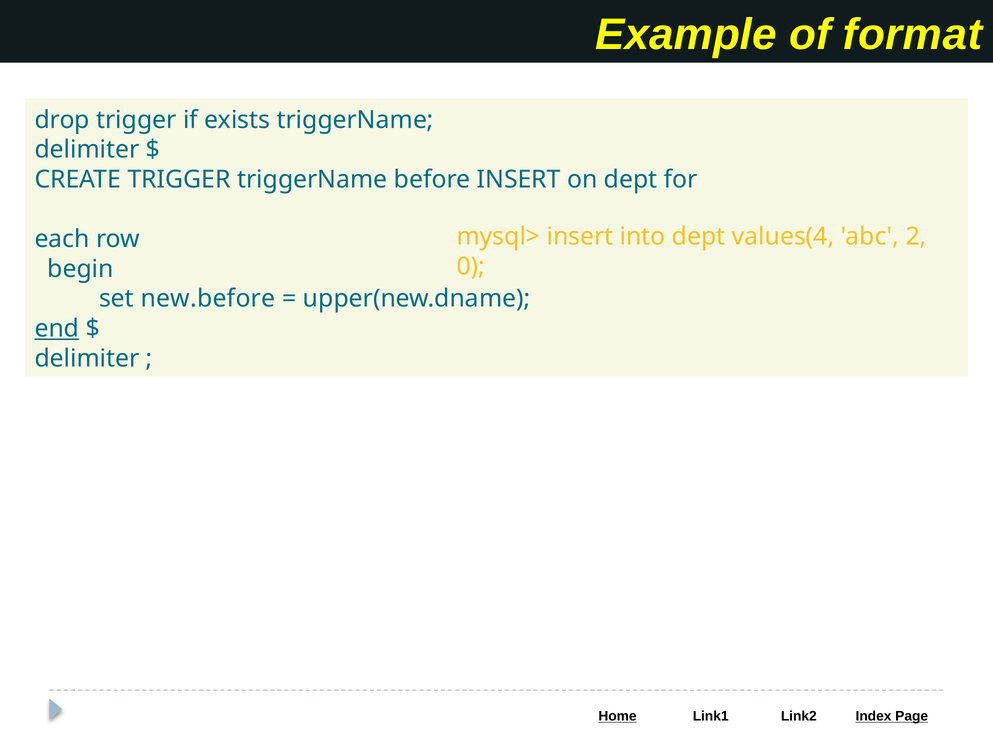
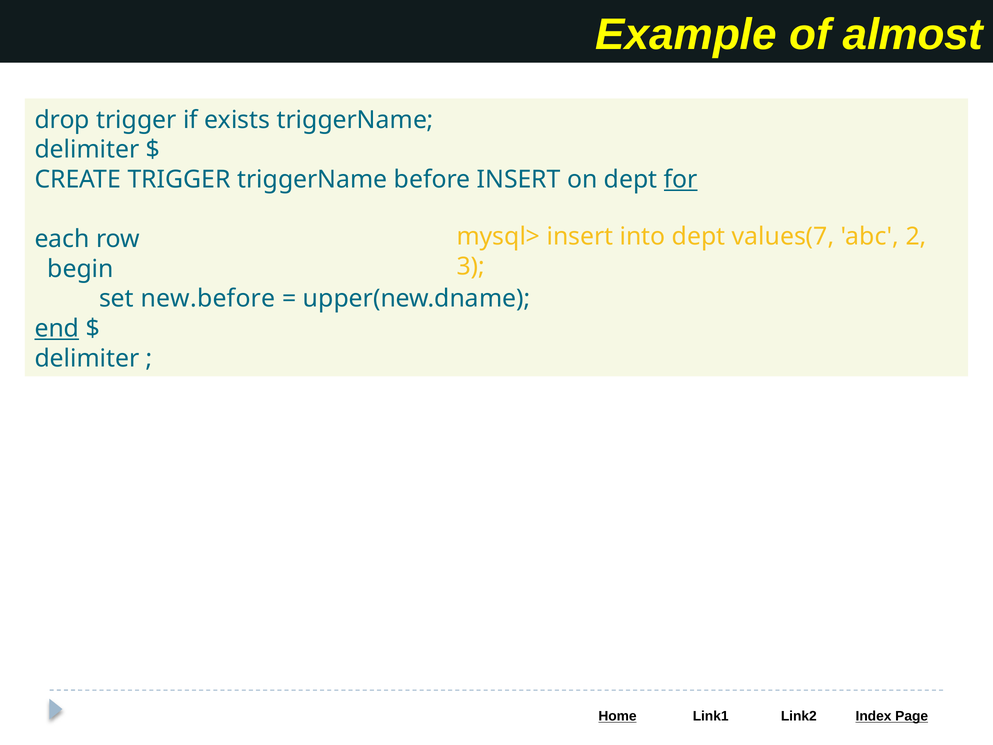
format: format -> almost
for underline: none -> present
values(4: values(4 -> values(7
0: 0 -> 3
